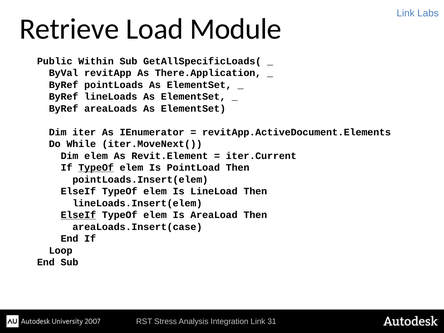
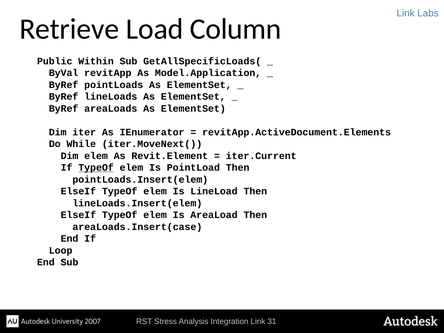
Module: Module -> Column
There.Application: There.Application -> Model.Application
ElseIf at (78, 215) underline: present -> none
